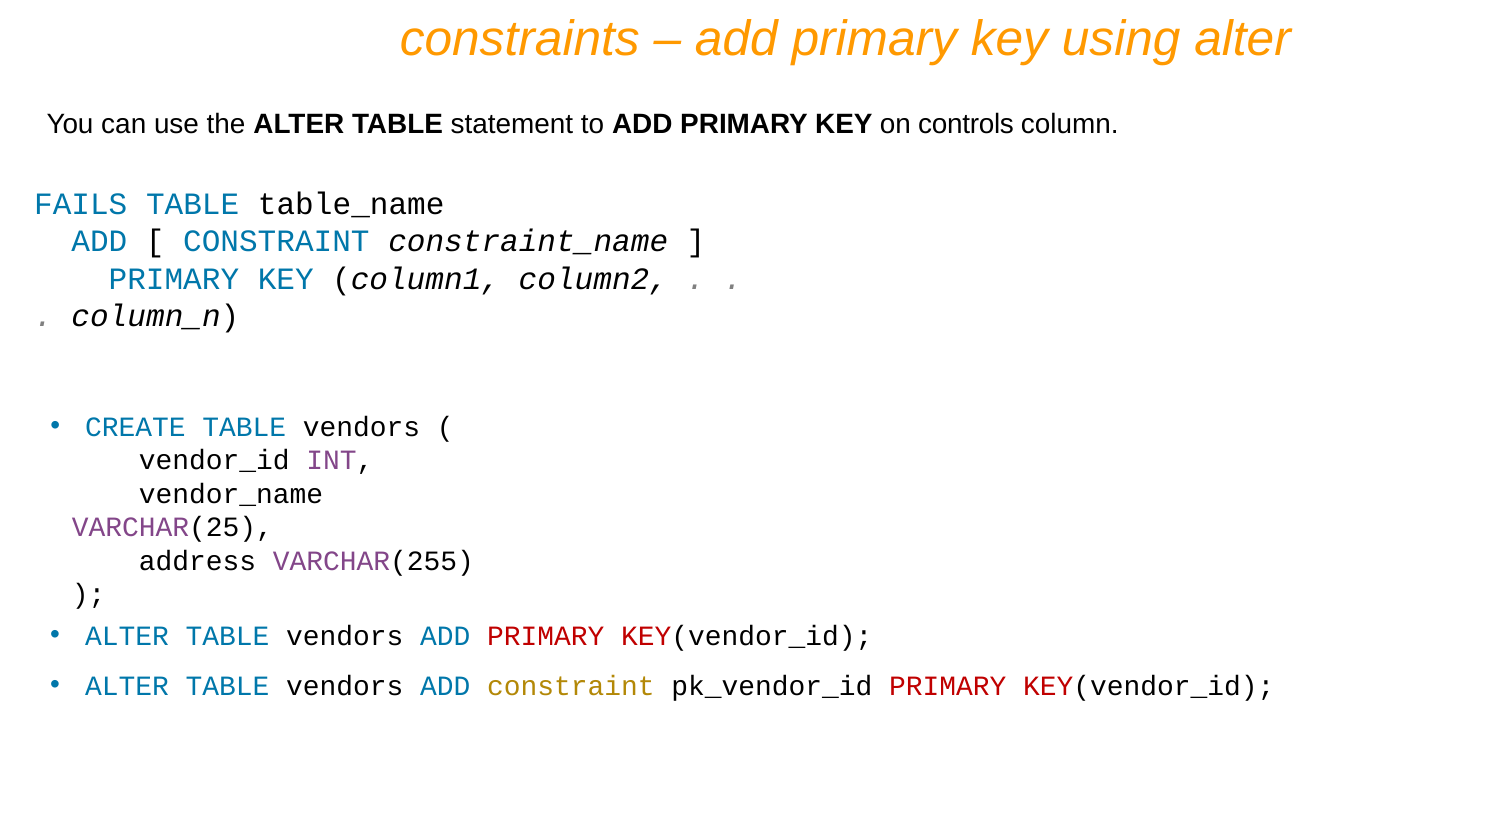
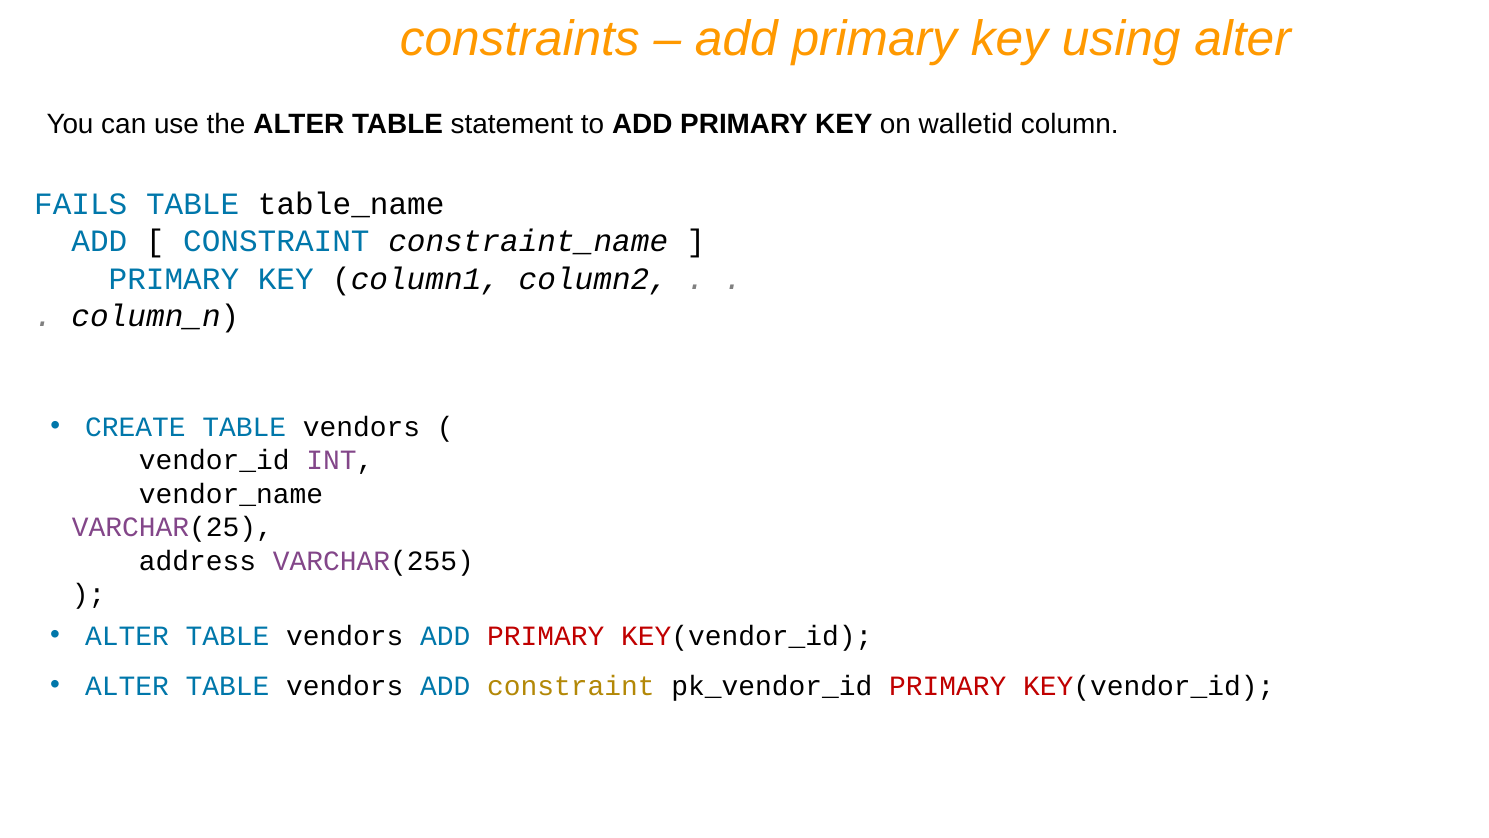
controls: controls -> walletid
